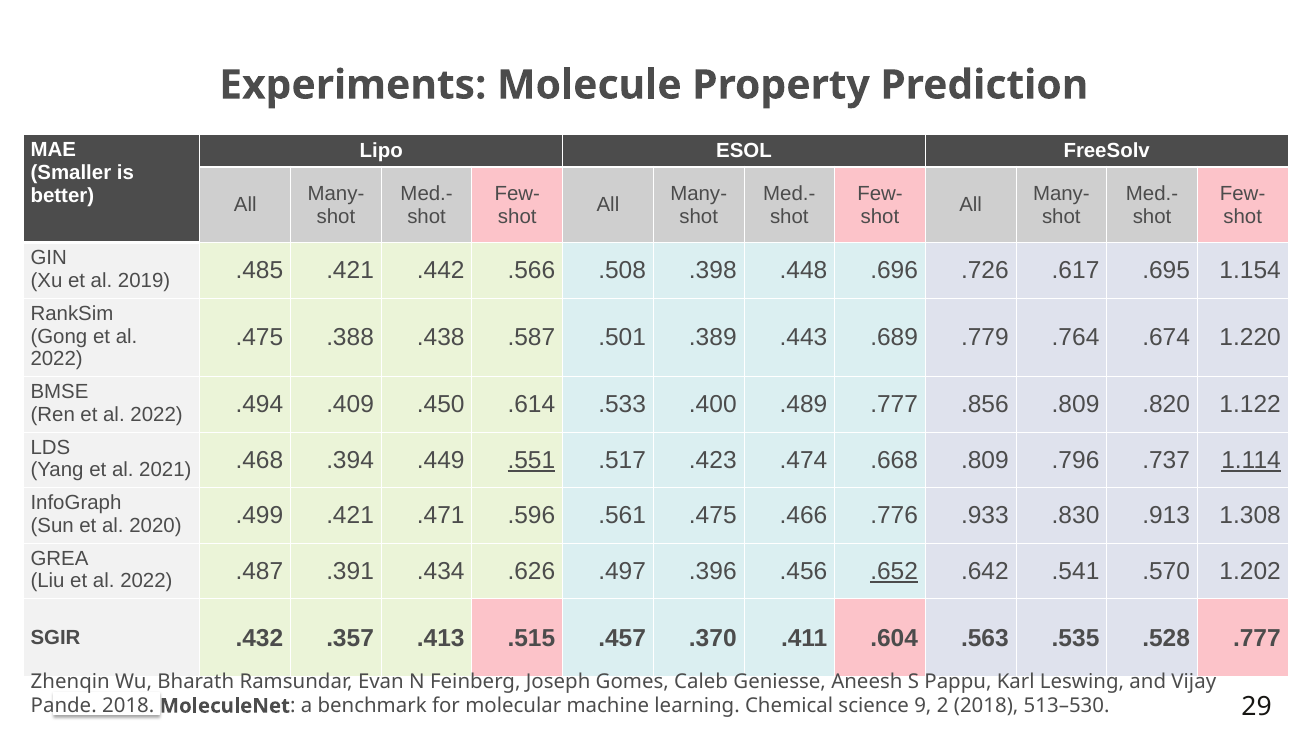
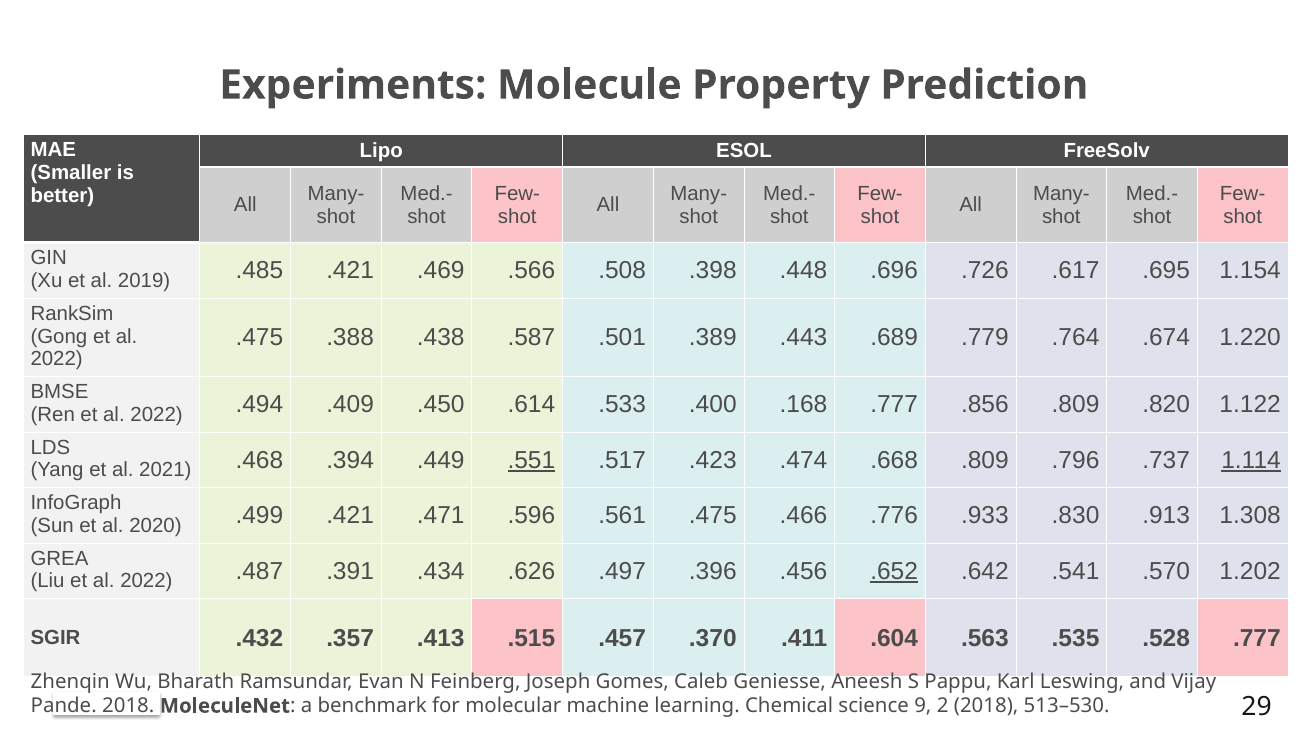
.442: .442 -> .469
.489: .489 -> .168
